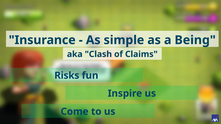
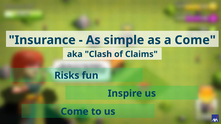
a Being: Being -> Come
